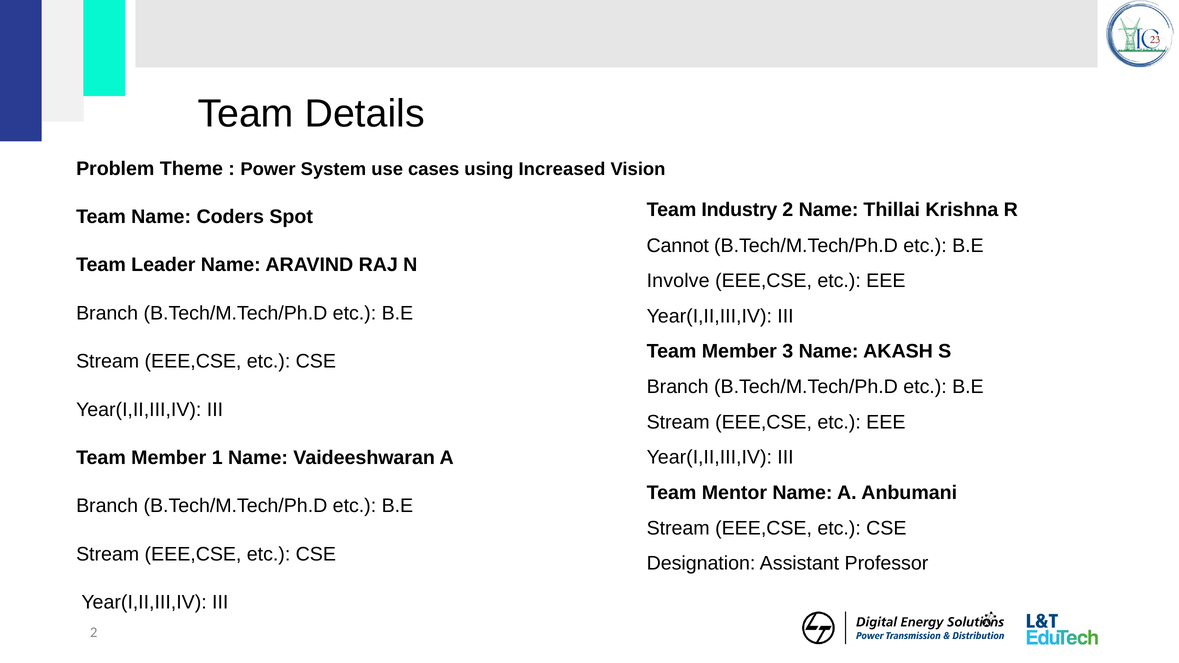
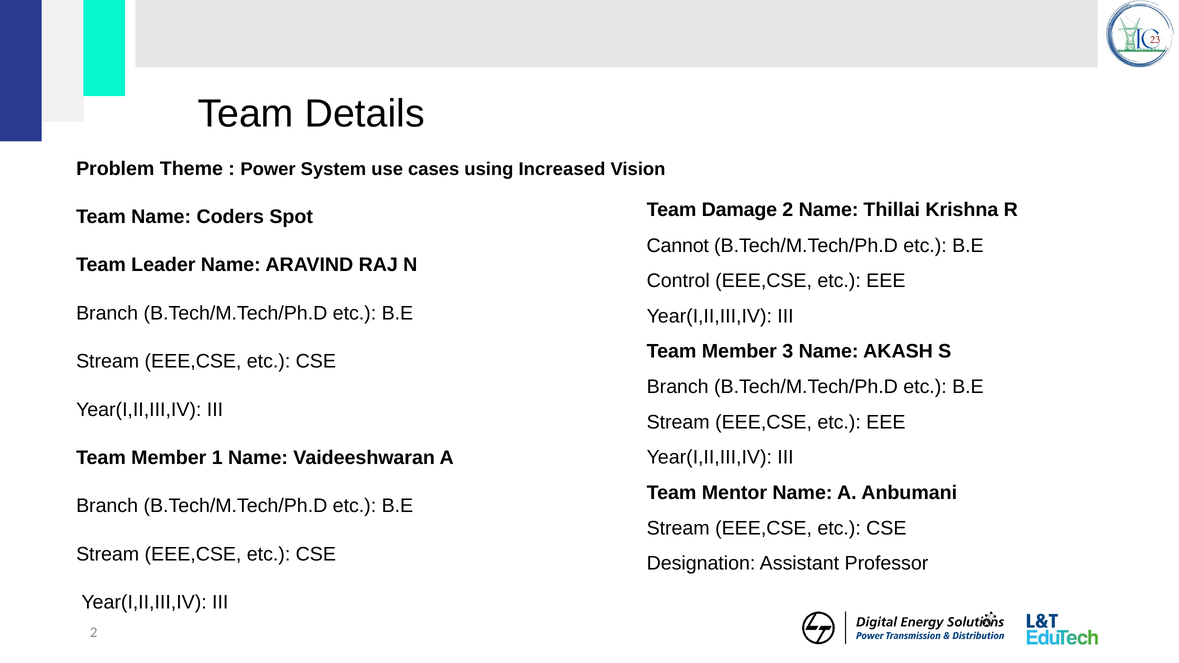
Industry: Industry -> Damage
Involve: Involve -> Control
